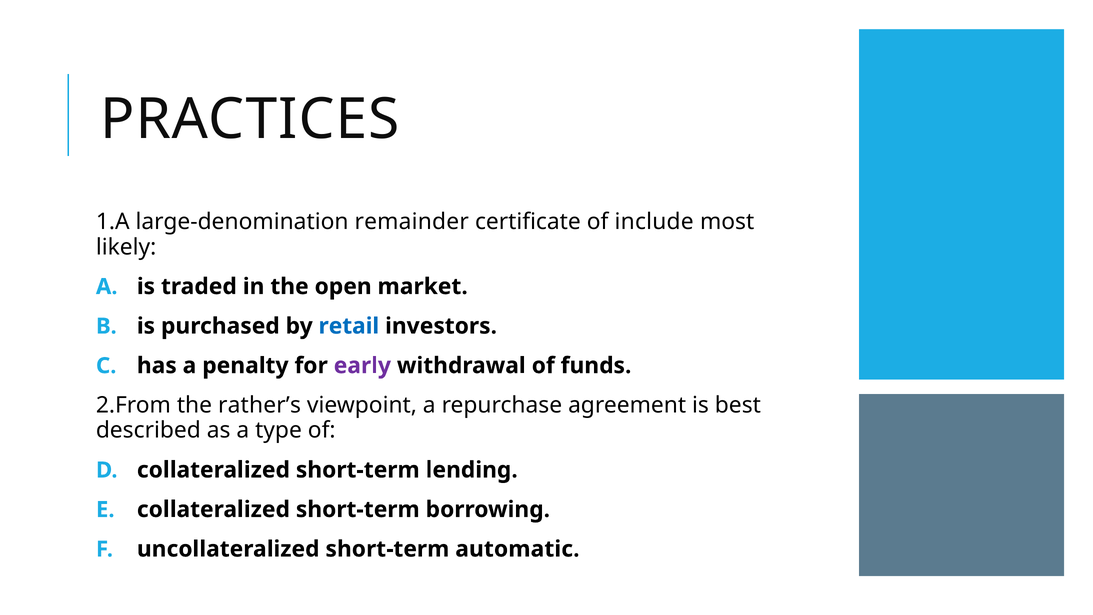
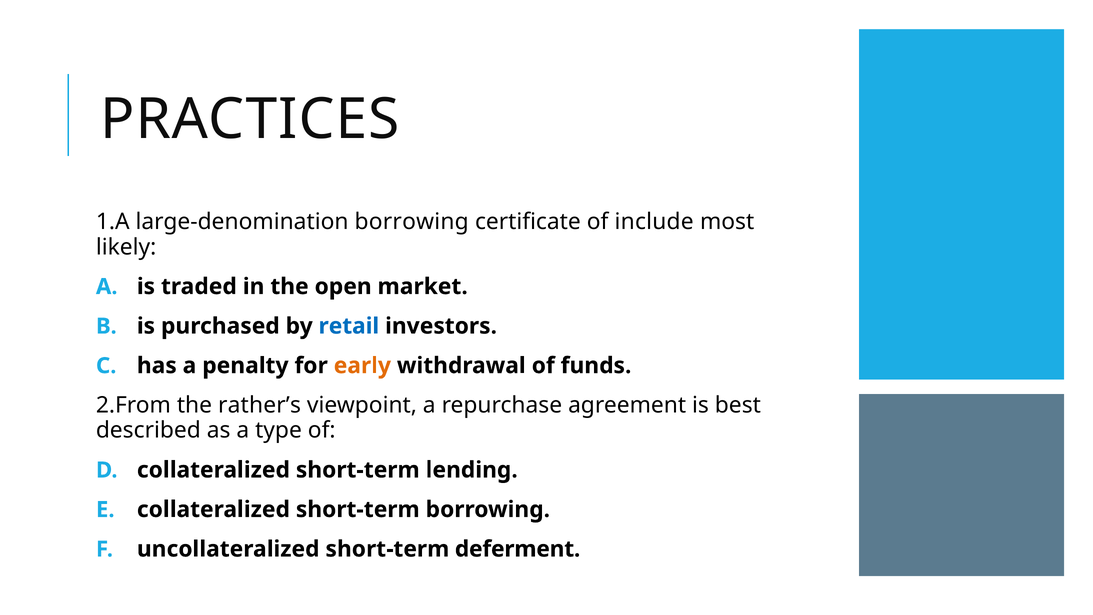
large-denomination remainder: remainder -> borrowing
early colour: purple -> orange
automatic: automatic -> deferment
